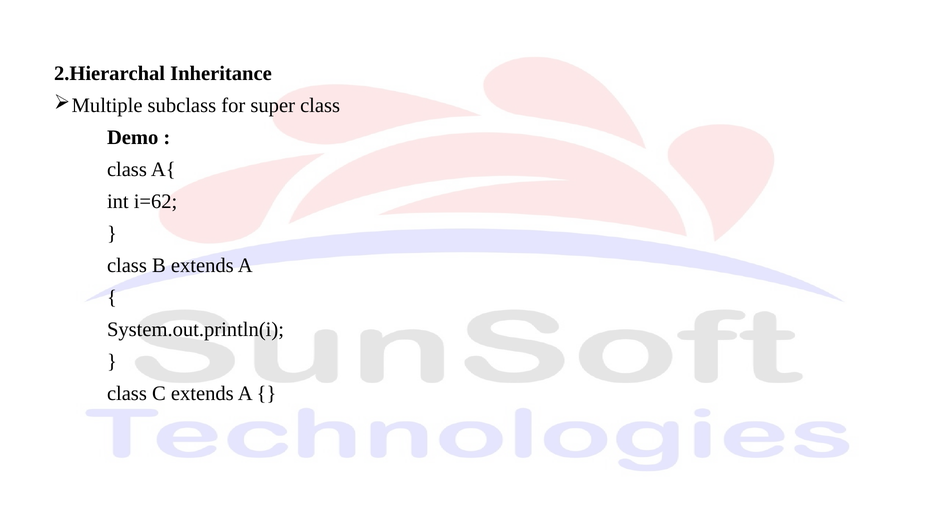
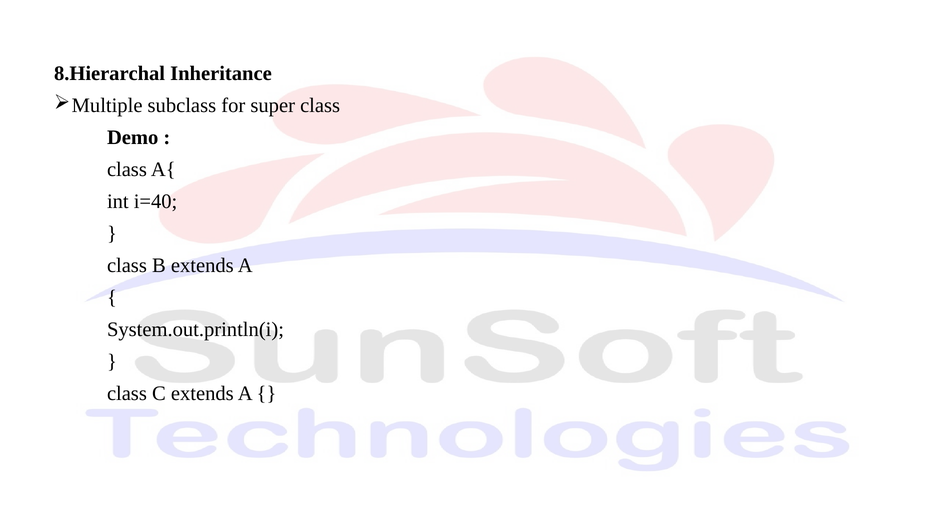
2.Hierarchal: 2.Hierarchal -> 8.Hierarchal
i=62: i=62 -> i=40
